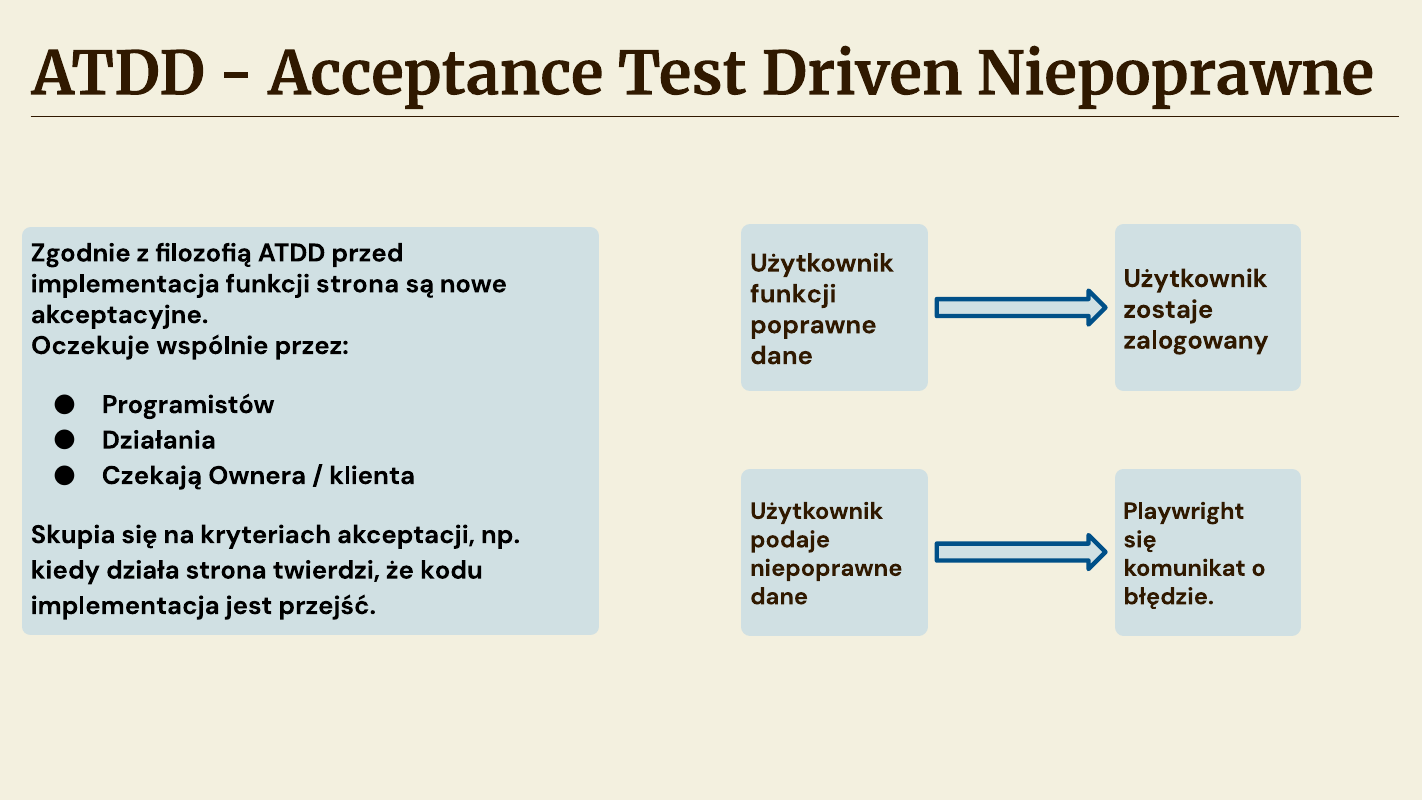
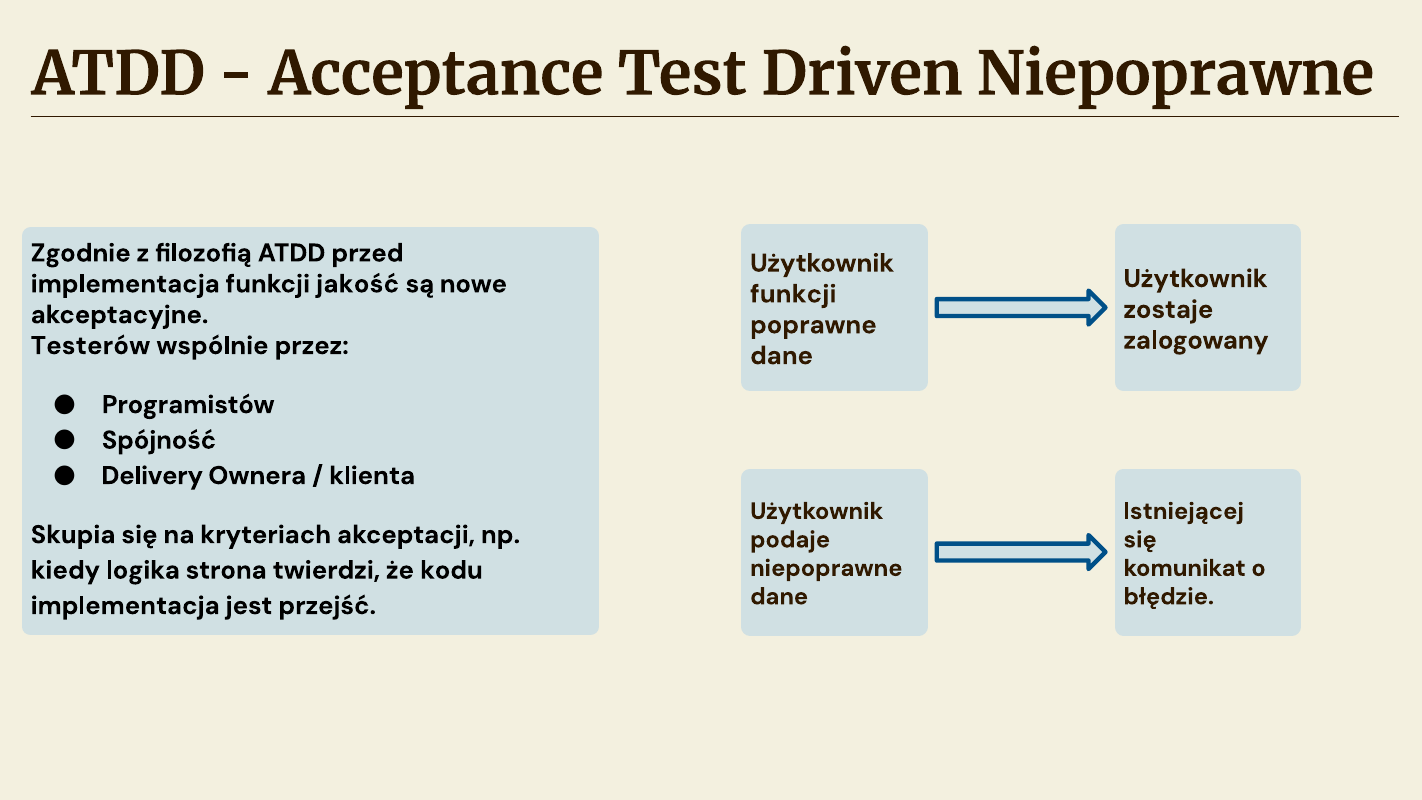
funkcji strona: strona -> jakość
Oczekuje: Oczekuje -> Testerów
Działania: Działania -> Spójność
Czekają: Czekają -> Delivery
Playwright: Playwright -> Istniejącej
działa: działa -> logika
